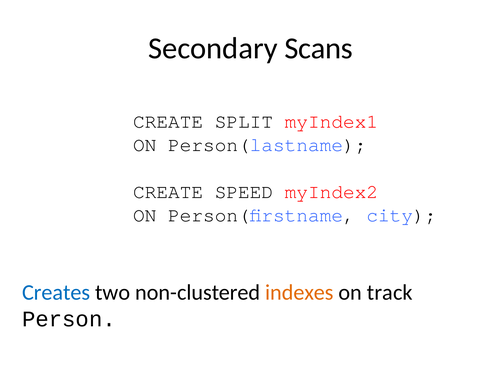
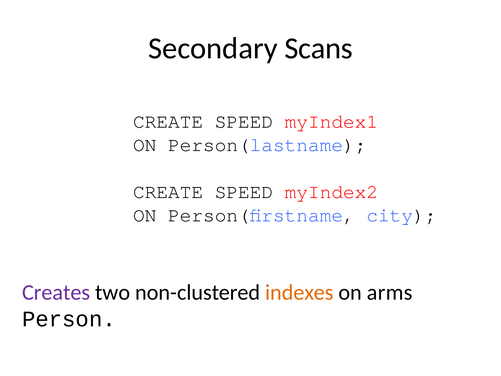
SPLIT at (244, 121): SPLIT -> SPEED
Creates colour: blue -> purple
track: track -> arms
